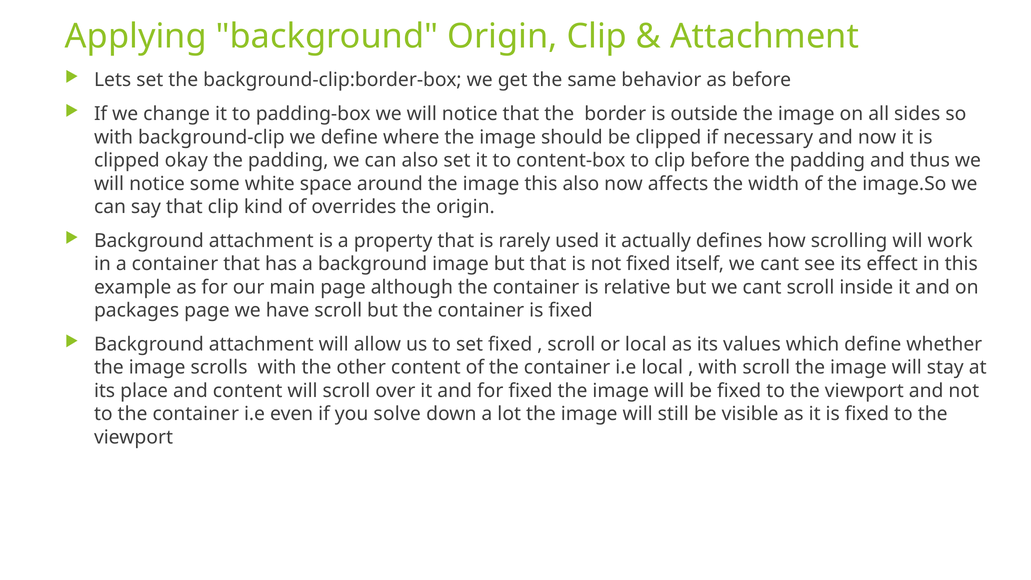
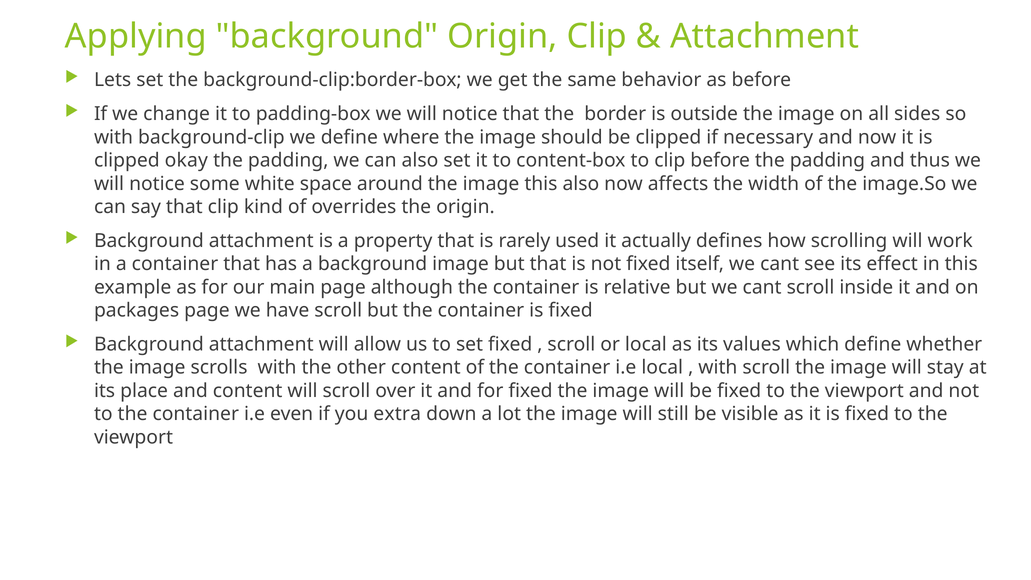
solve: solve -> extra
